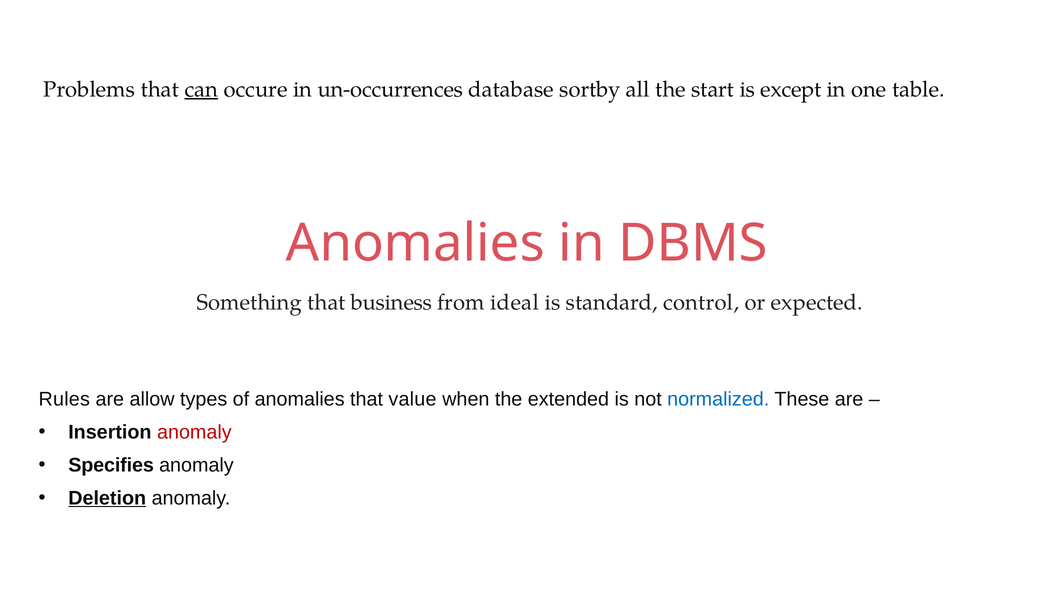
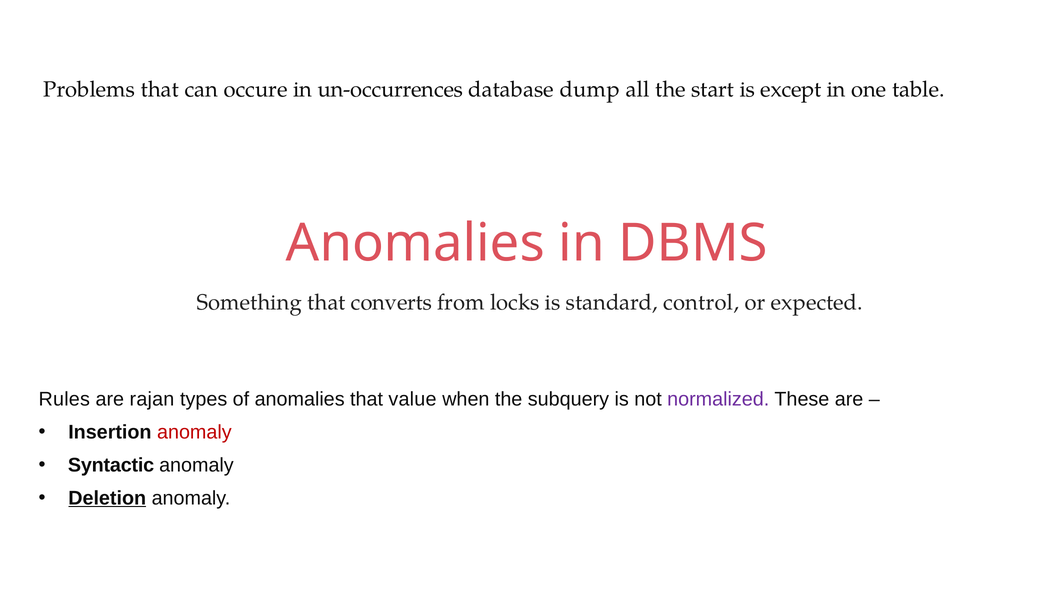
can underline: present -> none
sortby: sortby -> dump
business: business -> converts
ideal: ideal -> locks
allow: allow -> rajan
extended: extended -> subquery
normalized colour: blue -> purple
Specifies: Specifies -> Syntactic
